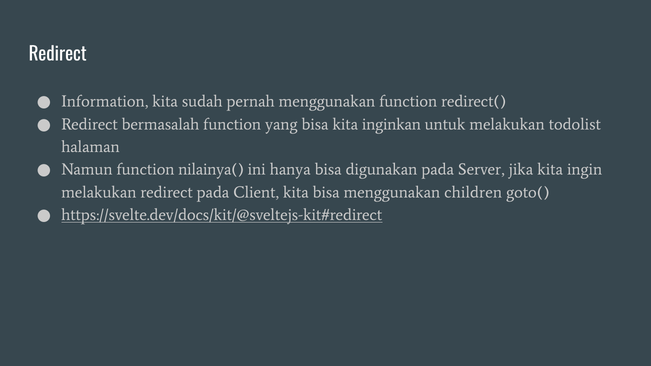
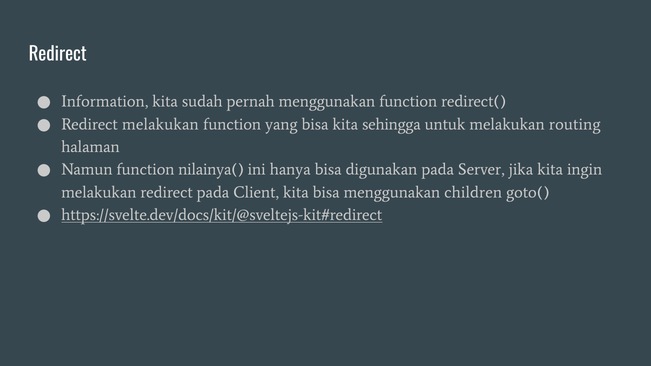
Redirect bermasalah: bermasalah -> melakukan
inginkan: inginkan -> sehingga
todolist: todolist -> routing
